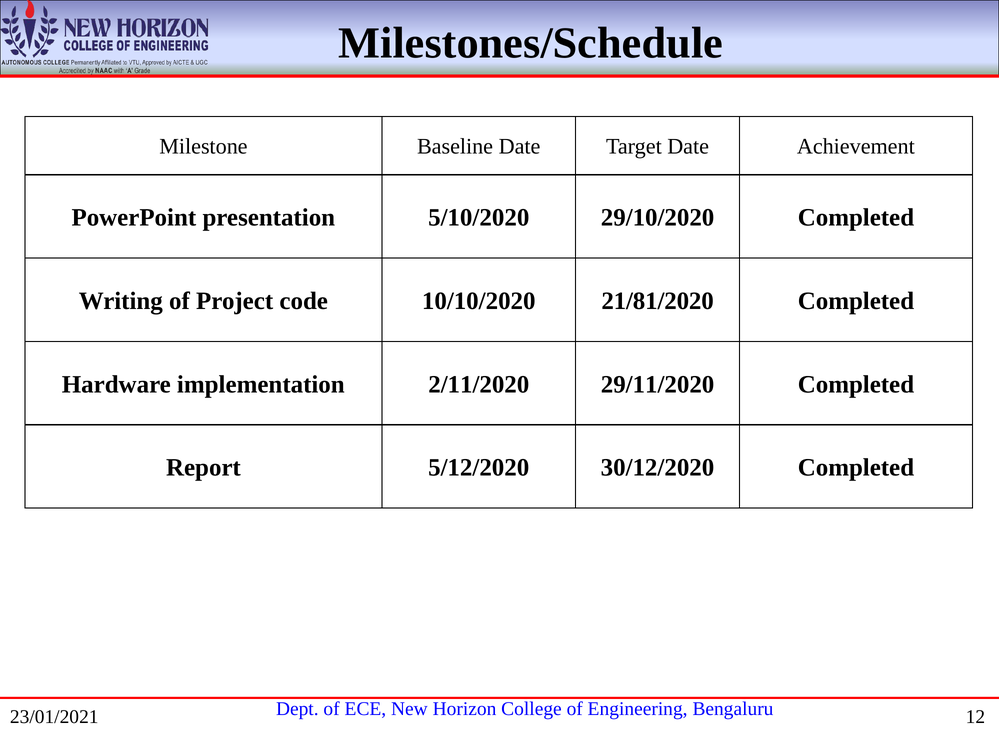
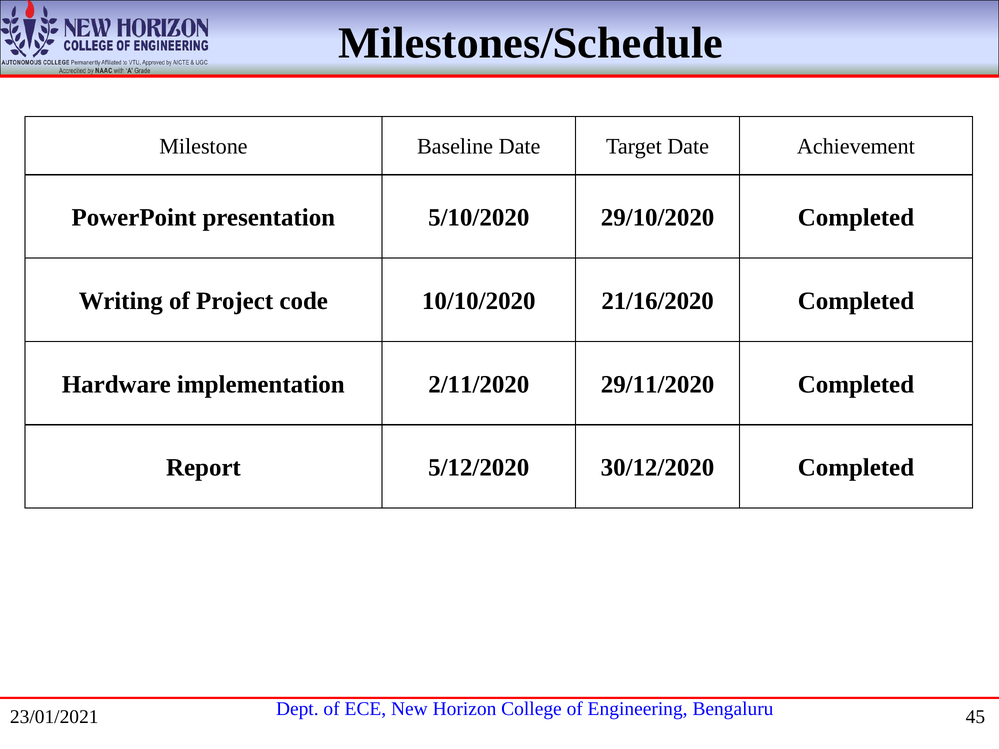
21/81/2020: 21/81/2020 -> 21/16/2020
12: 12 -> 45
